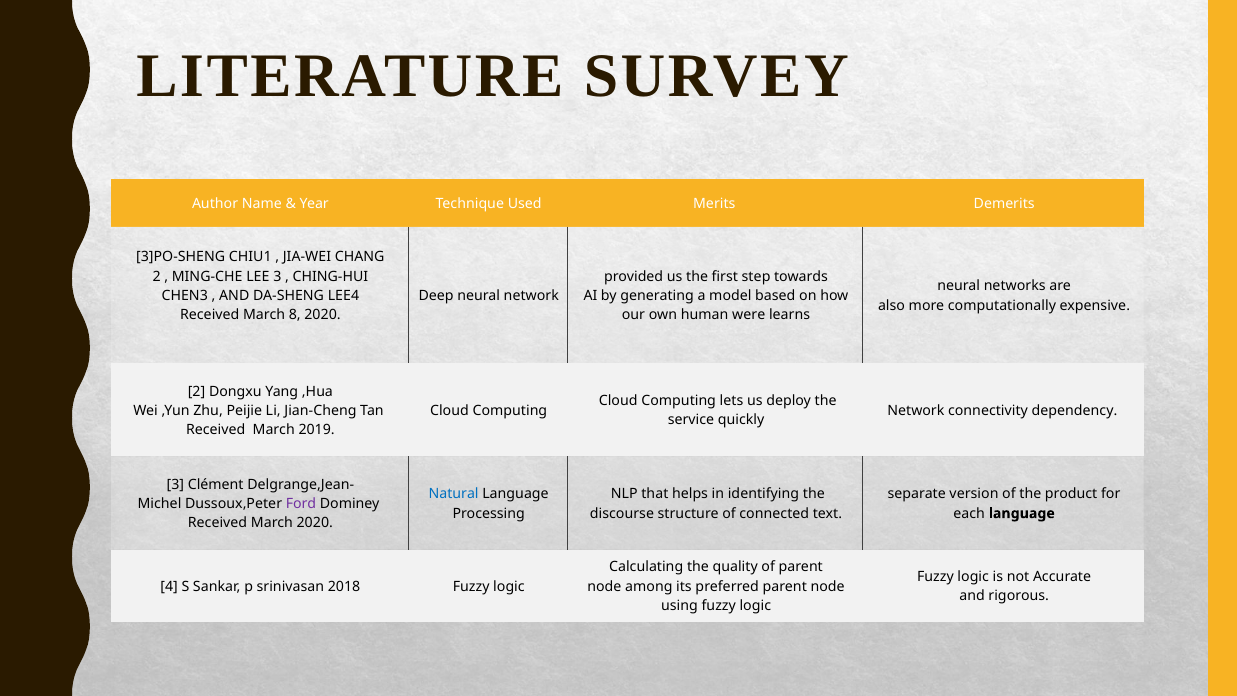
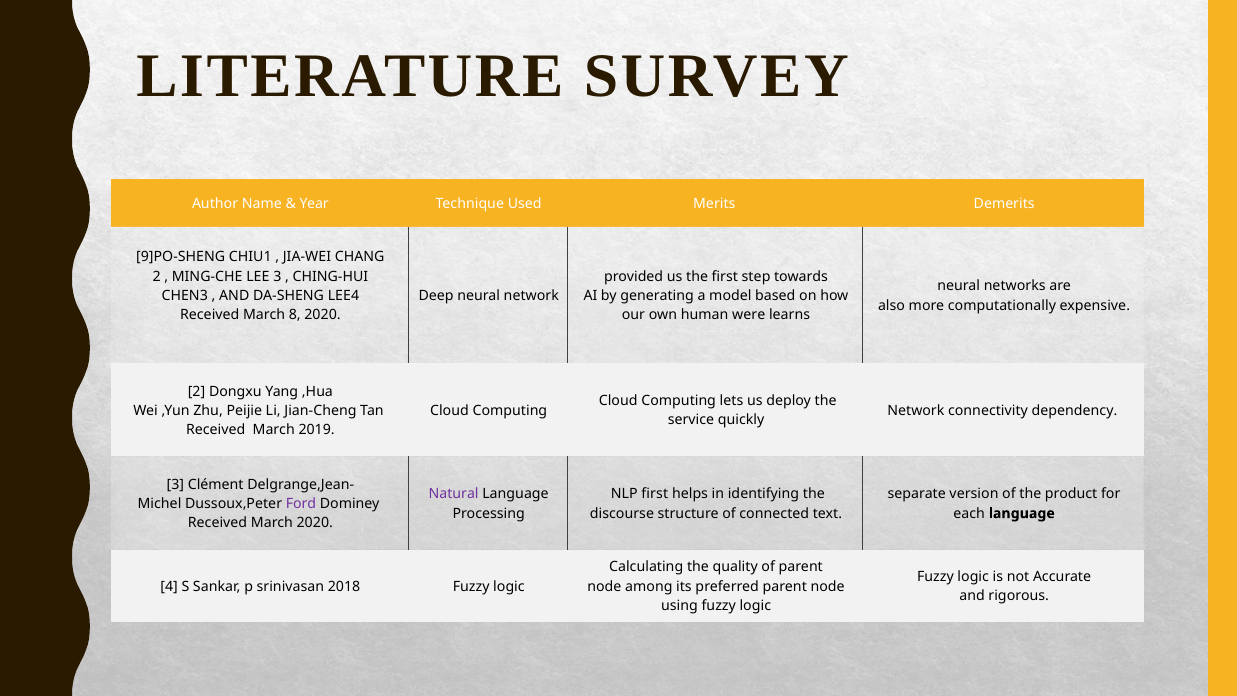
3]PO-SHENG: 3]PO-SHENG -> 9]PO-SHENG
Natural colour: blue -> purple
NLP that: that -> first
